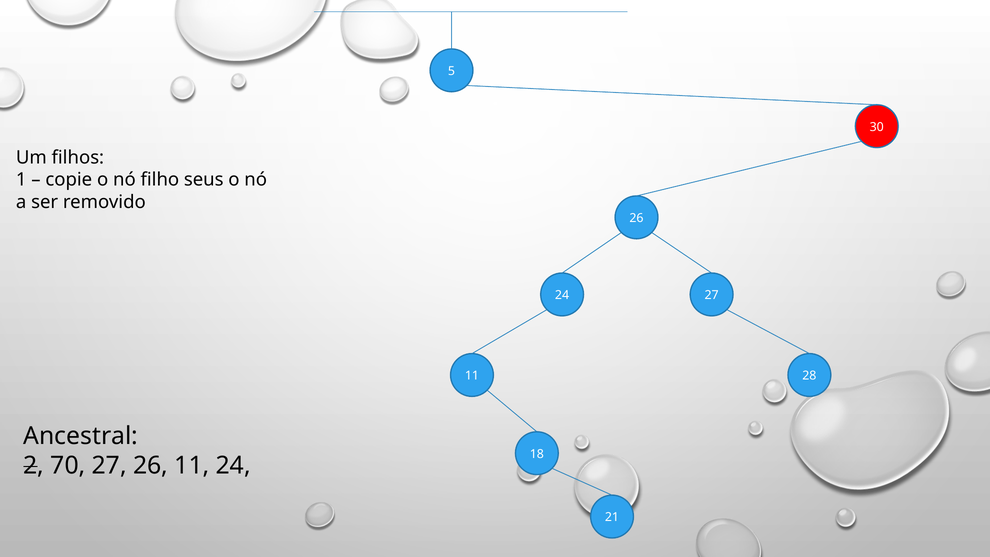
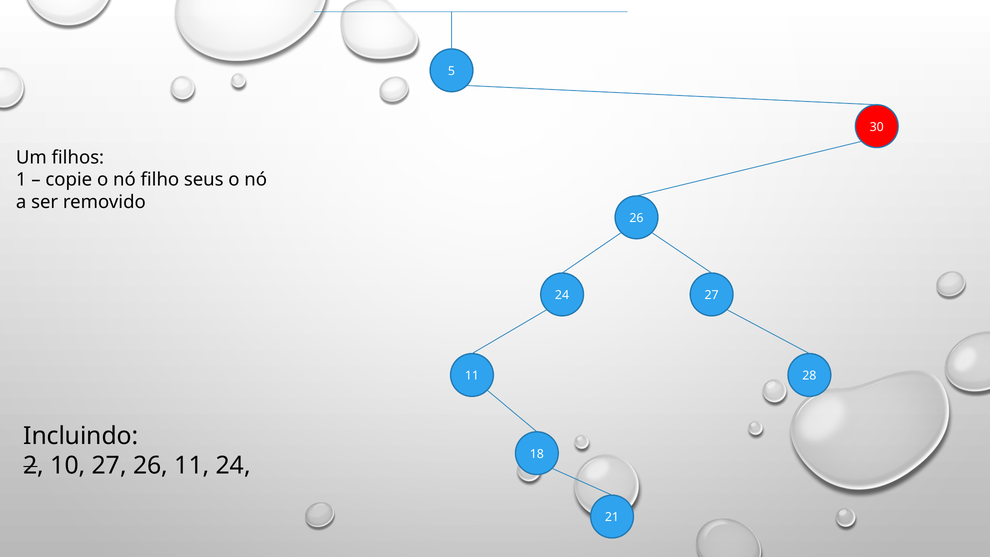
Ancestral: Ancestral -> Incluindo
70: 70 -> 10
